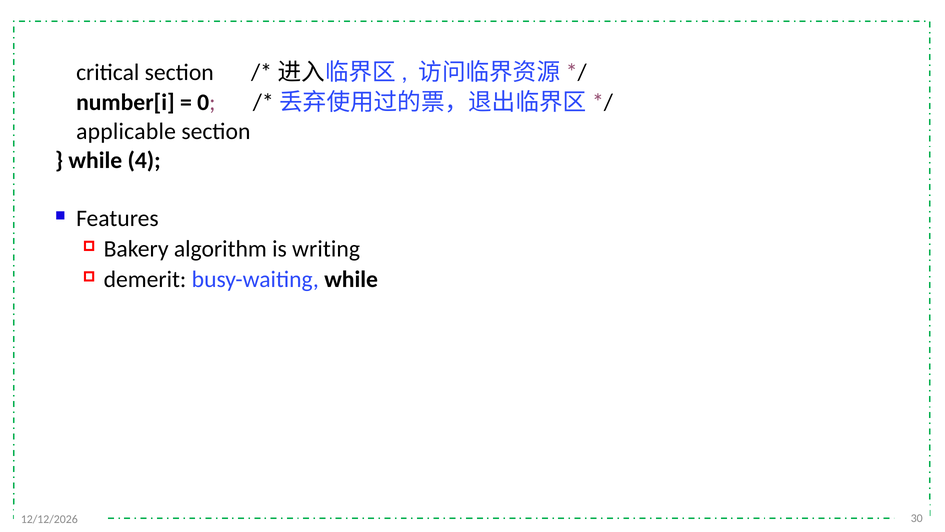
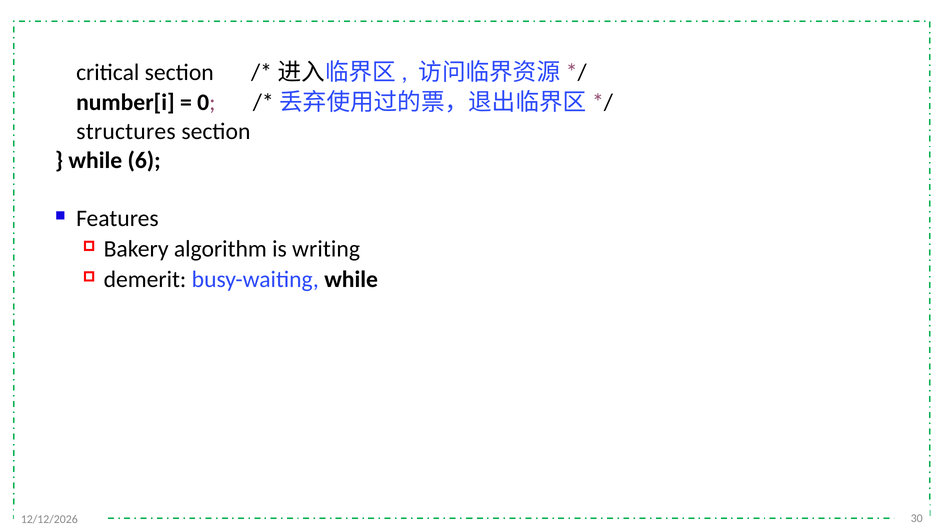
applicable: applicable -> structures
4: 4 -> 6
